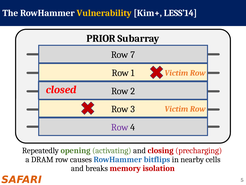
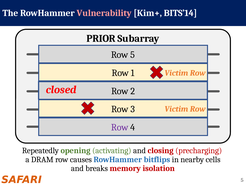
Vulnerability colour: yellow -> pink
LESS’14: LESS’14 -> BITS’14
Row 7: 7 -> 5
